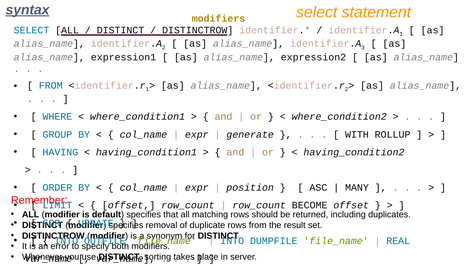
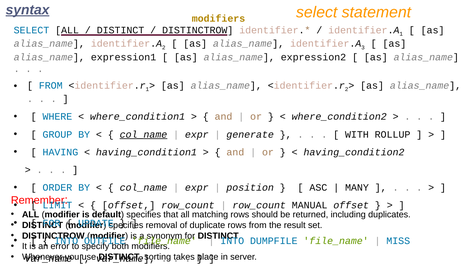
col_name at (143, 135) underline: none -> present
BECOME: BECOME -> MANUAL
REAL: REAL -> MISS
